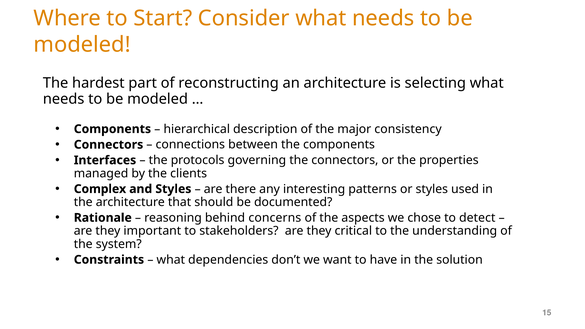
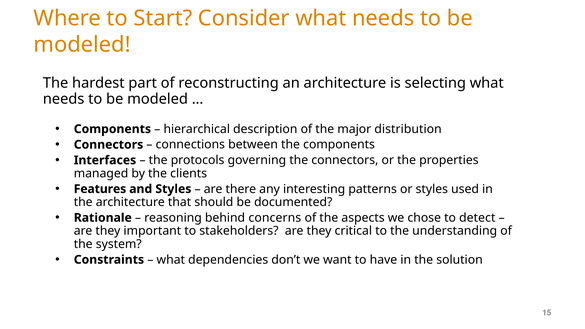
consistency: consistency -> distribution
Complex: Complex -> Features
